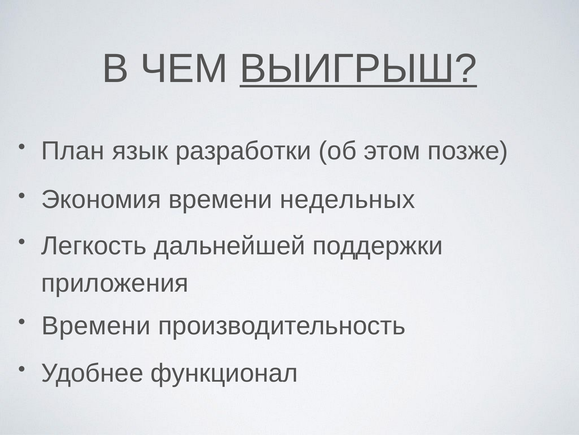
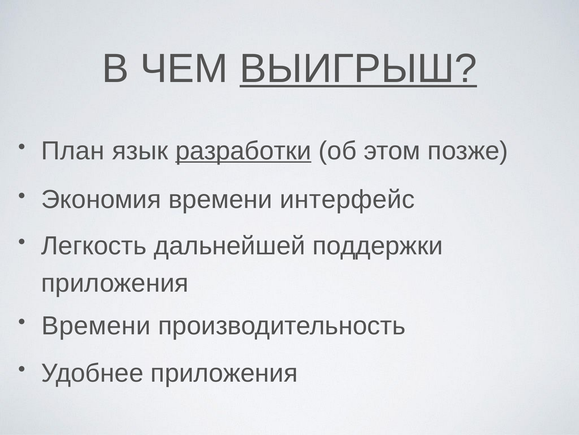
разработки underline: none -> present
недельных: недельных -> интерфейс
Удобнее функционал: функционал -> приложения
